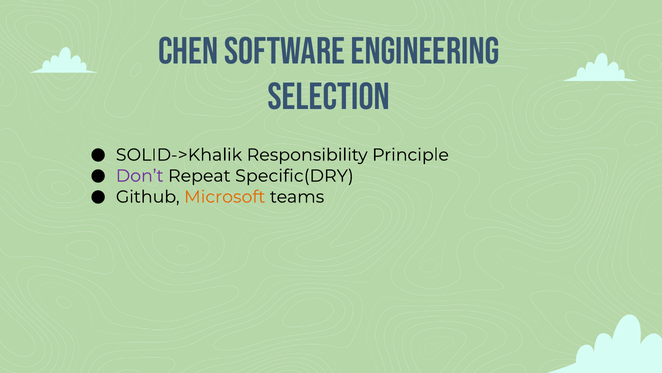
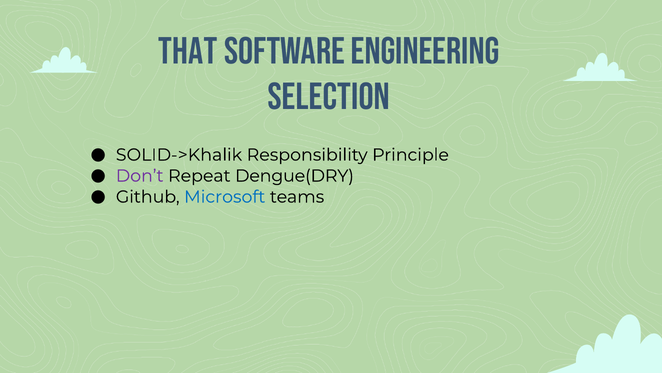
Chen: Chen -> That
Specific(DRY: Specific(DRY -> Dengue(DRY
Microsoft colour: orange -> blue
